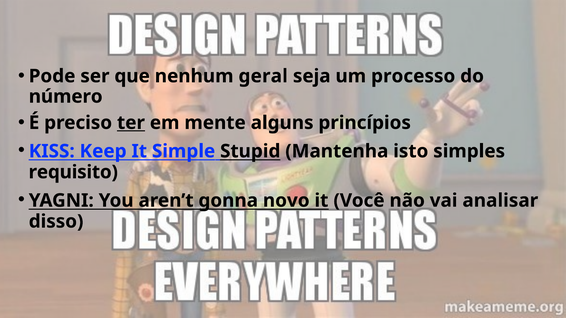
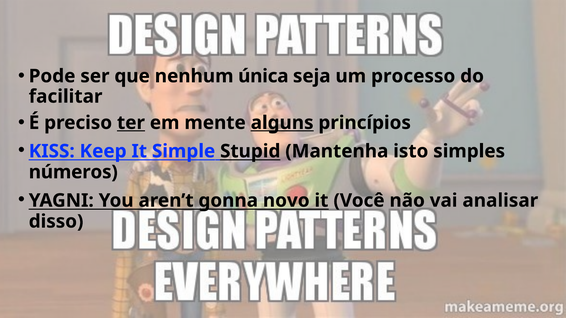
geral: geral -> única
número: número -> facilitar
alguns underline: none -> present
requisito: requisito -> números
